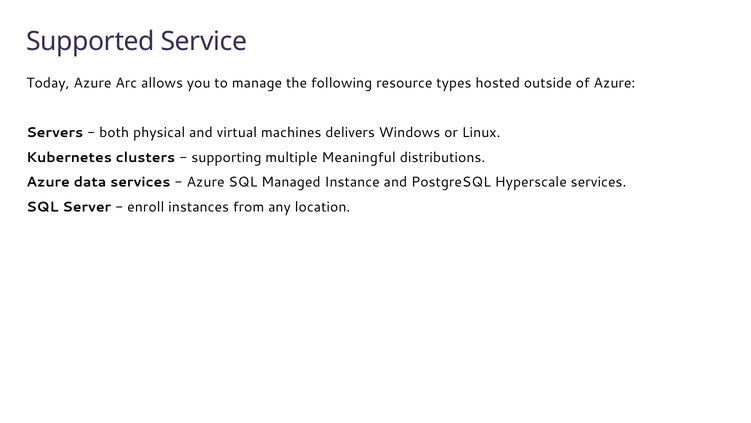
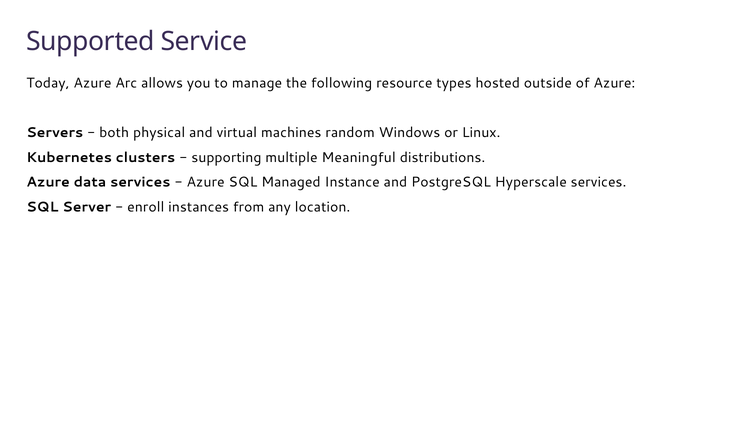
delivers: delivers -> random
